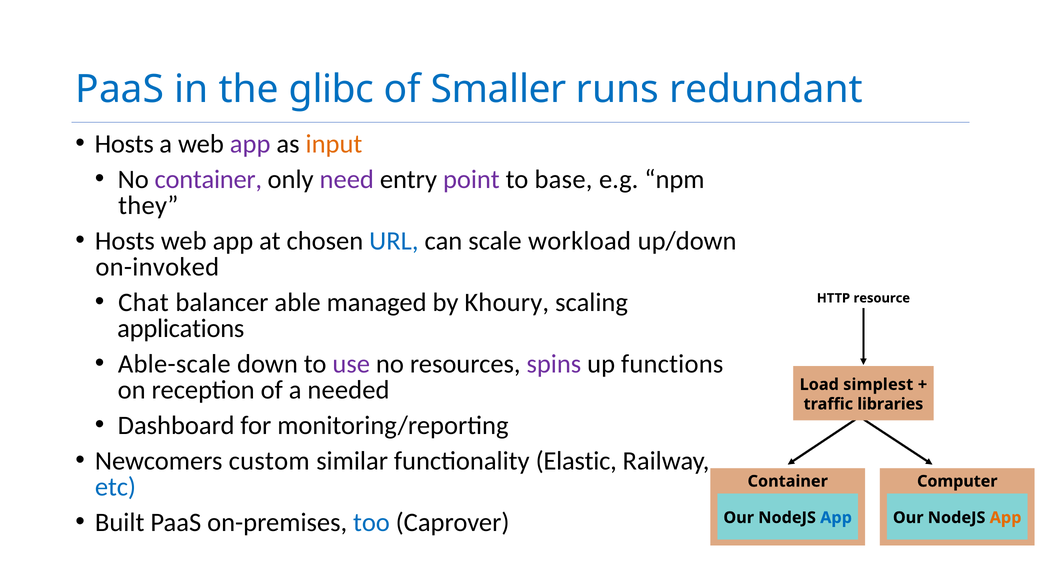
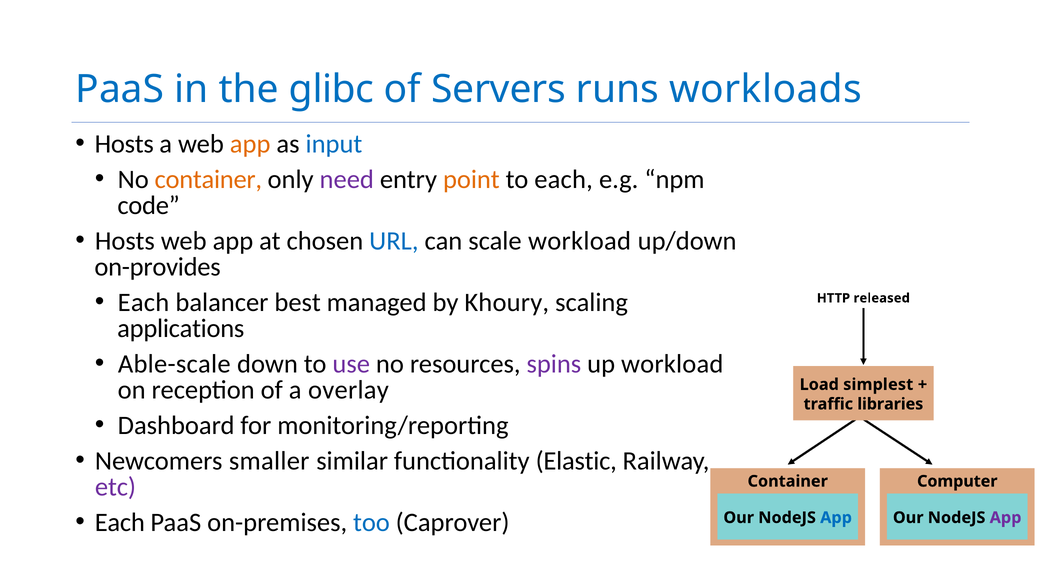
Smaller: Smaller -> Servers
redundant: redundant -> workloads
app at (250, 144) colour: purple -> orange
input colour: orange -> blue
container at (208, 179) colour: purple -> orange
point colour: purple -> orange
to base: base -> each
they: they -> code
on-invoked: on-invoked -> on-provides
Chat at (143, 302): Chat -> Each
able: able -> best
resource: resource -> released
up functions: functions -> workload
needed: needed -> overlay
custom: custom -> smaller
etc colour: blue -> purple
Built at (120, 522): Built -> Each
App at (1006, 517) colour: orange -> purple
